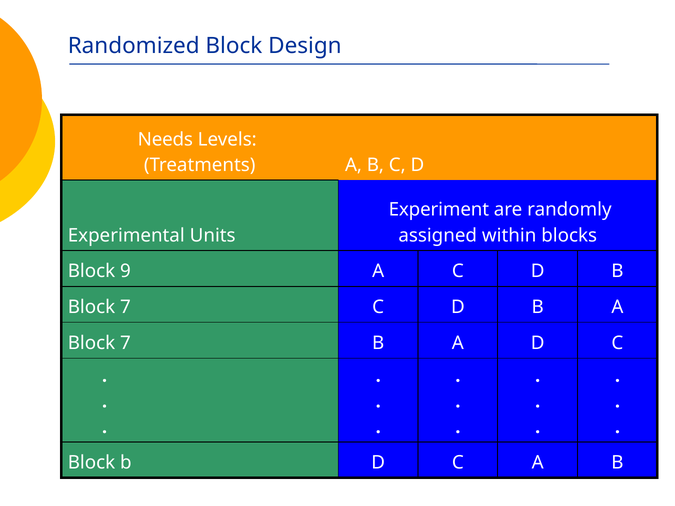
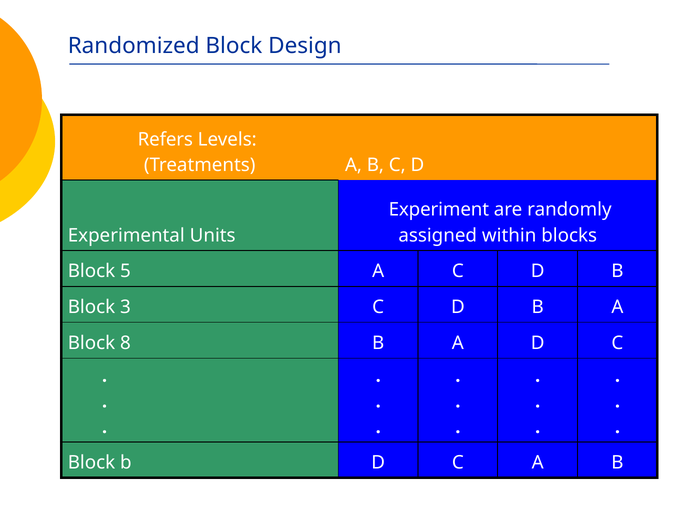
Needs: Needs -> Refers
9: 9 -> 5
7 at (125, 307): 7 -> 3
7 at (125, 343): 7 -> 8
